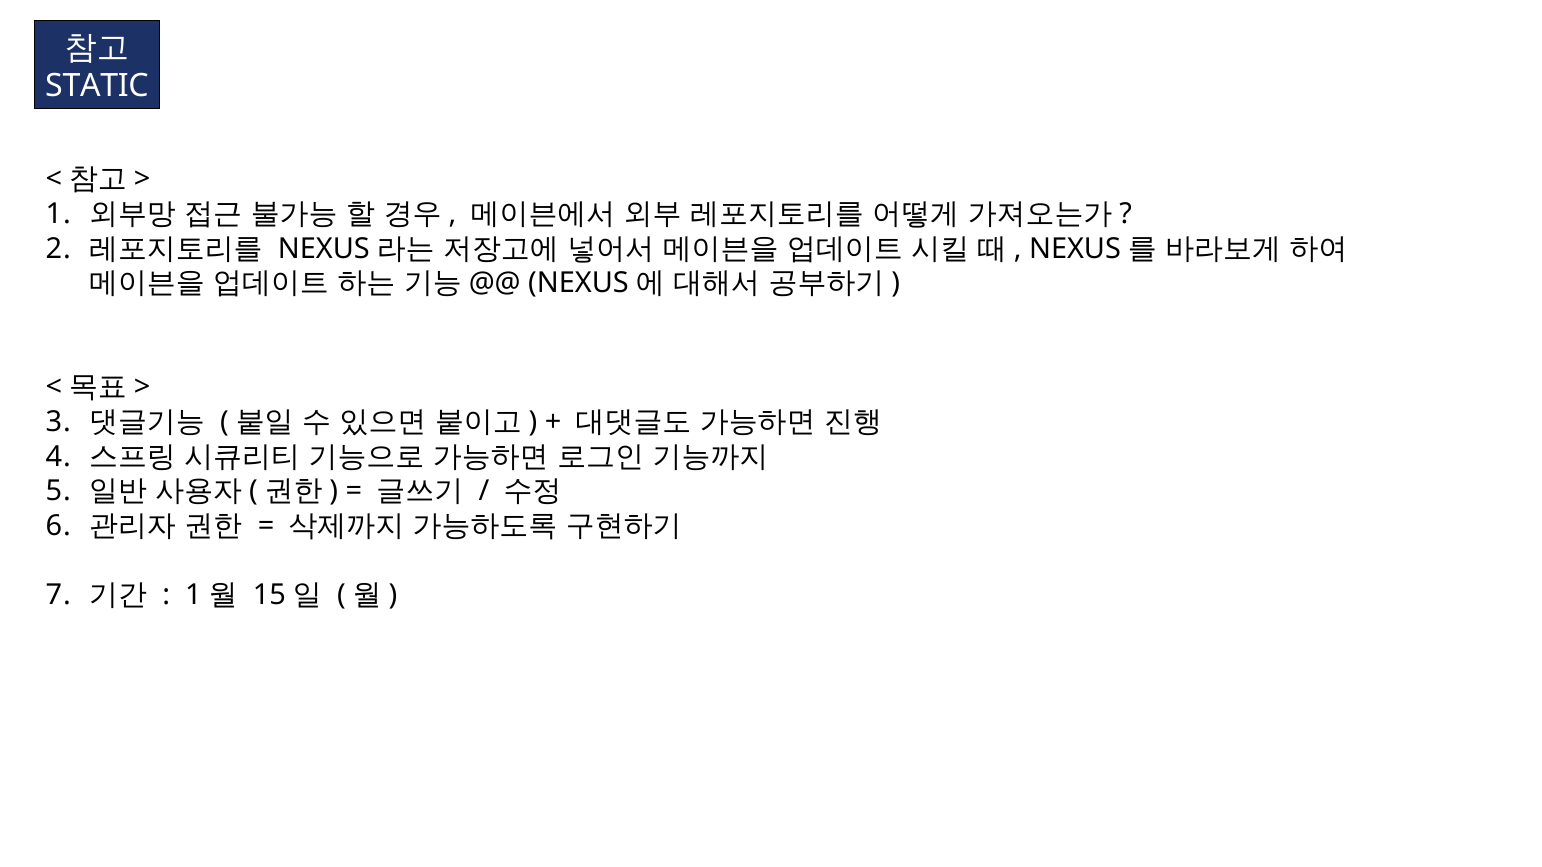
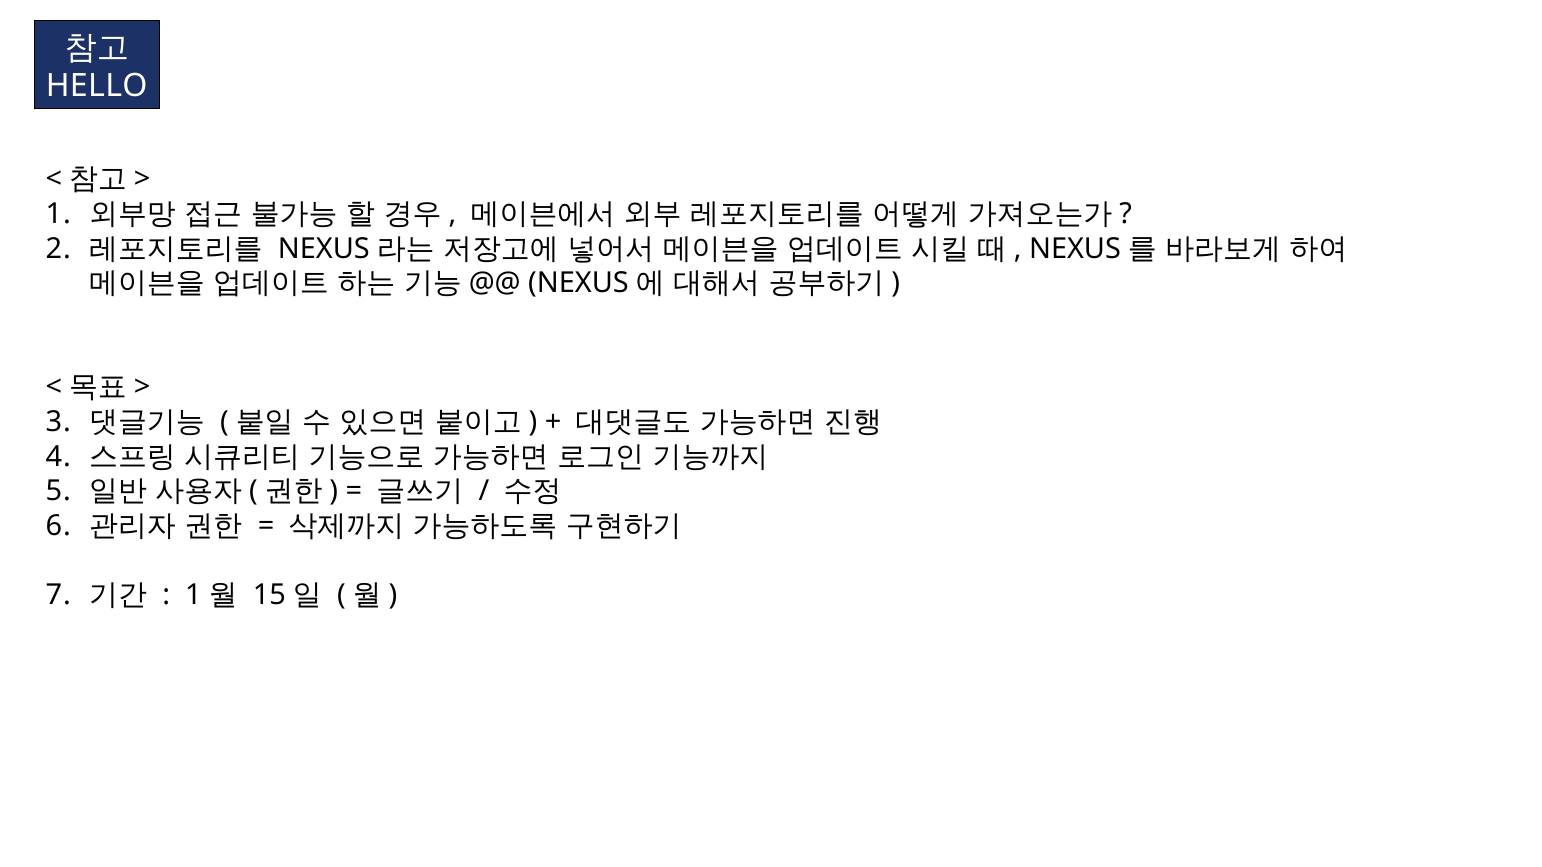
STATIC: STATIC -> HELLO
